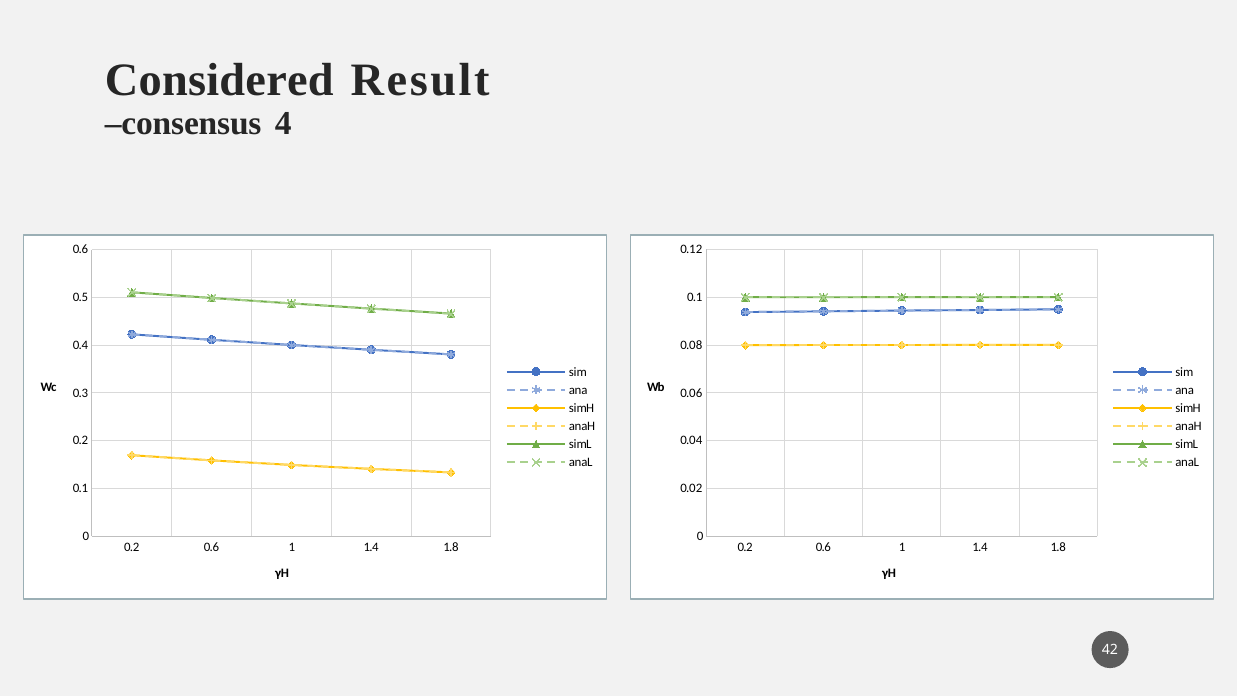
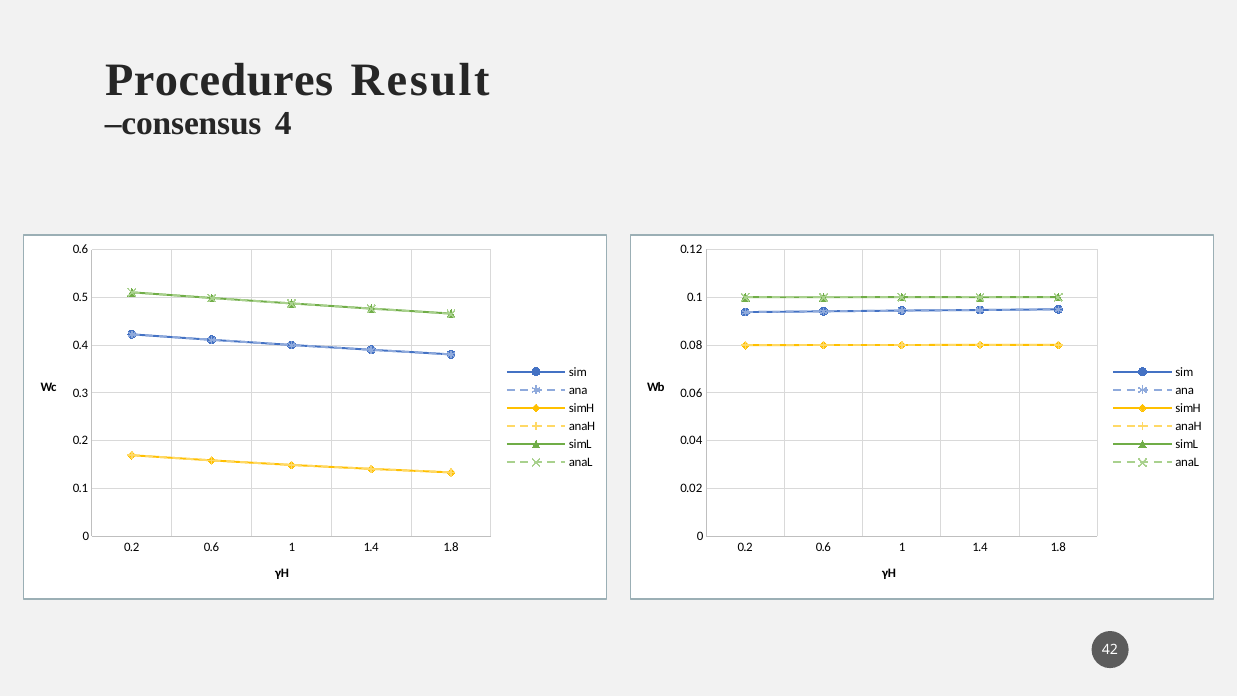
Considered: Considered -> Procedures
